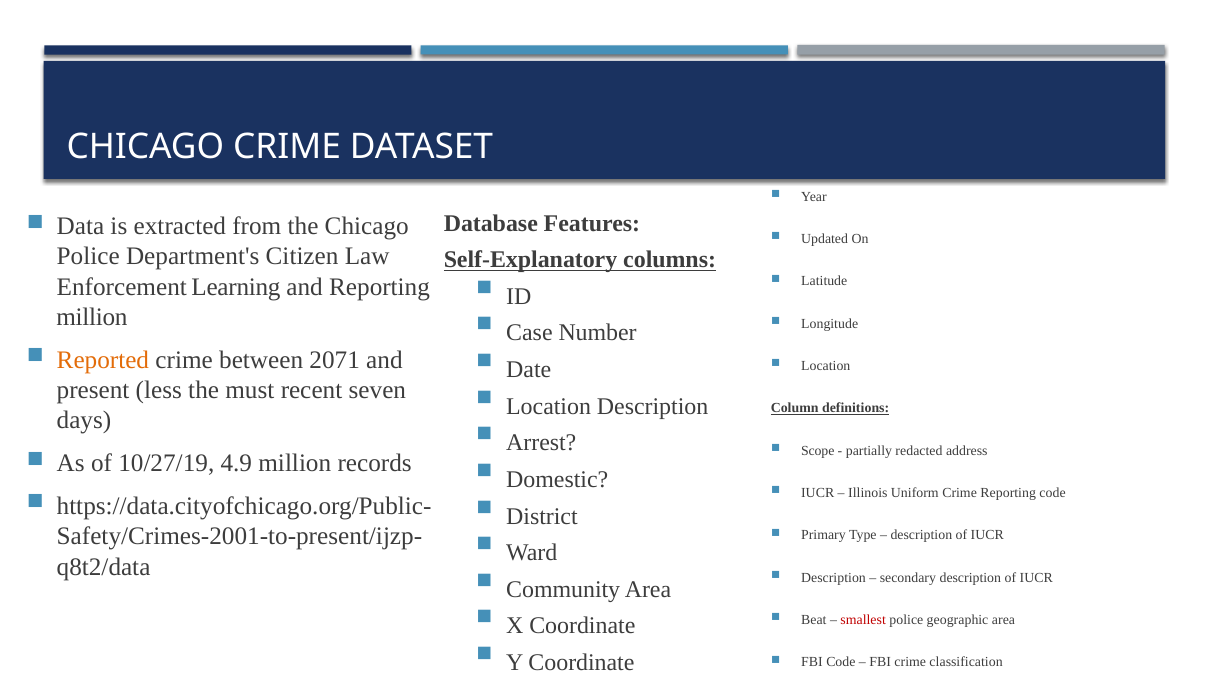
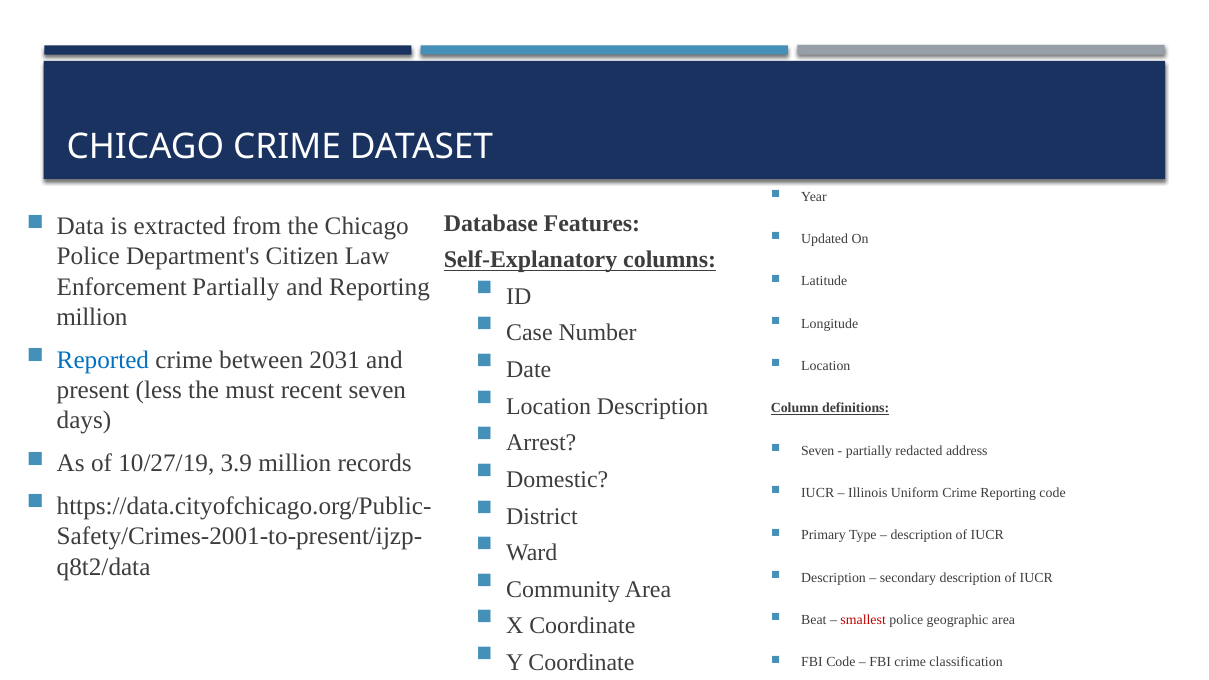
Enforcement Learning: Learning -> Partially
Reported colour: orange -> blue
2071: 2071 -> 2031
Scope at (818, 451): Scope -> Seven
4.9: 4.9 -> 3.9
